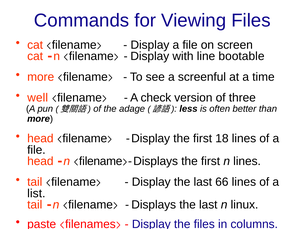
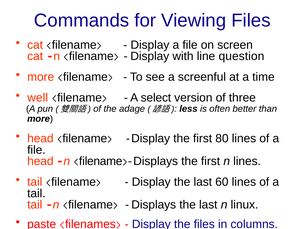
bootable: bootable -> question
check: check -> select
18: 18 -> 80
66: 66 -> 60
list at (36, 193): list -> tail
